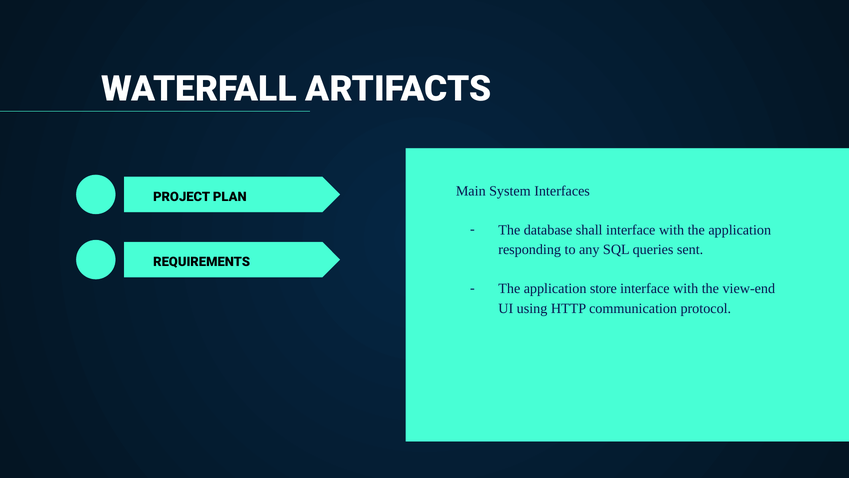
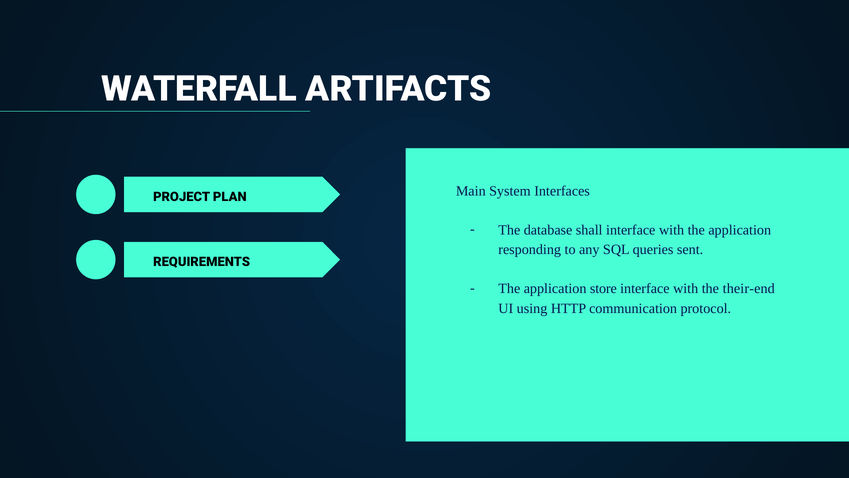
view-end: view-end -> their-end
